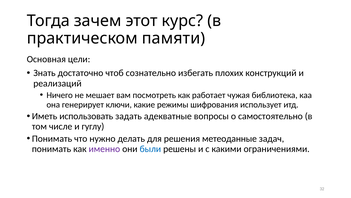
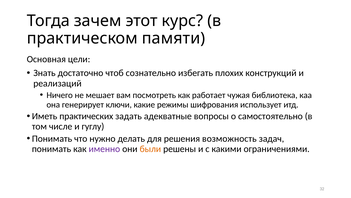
использовать: использовать -> практических
метеоданные: метеоданные -> возможность
были colour: blue -> orange
